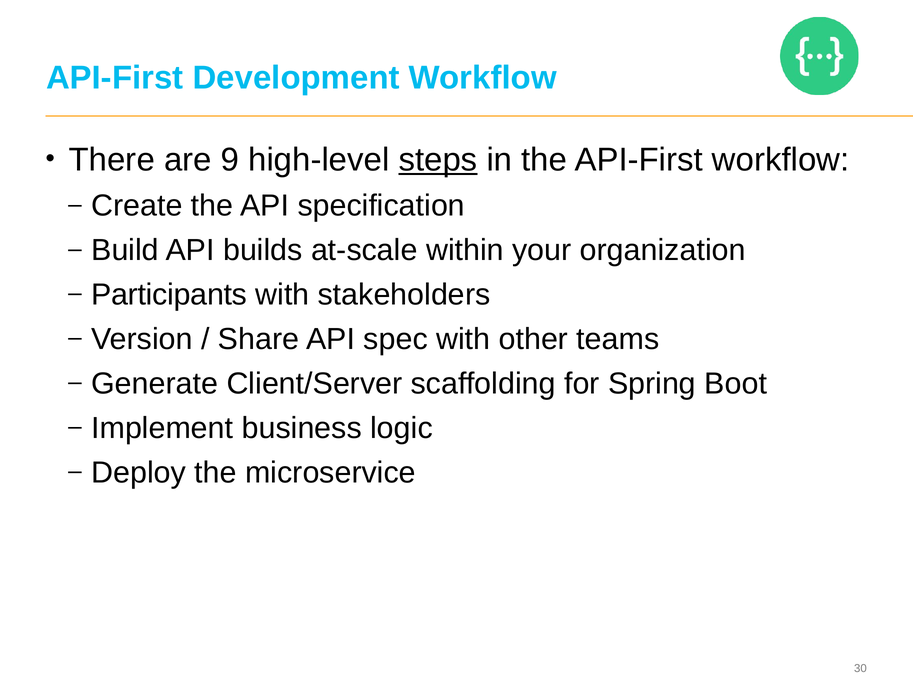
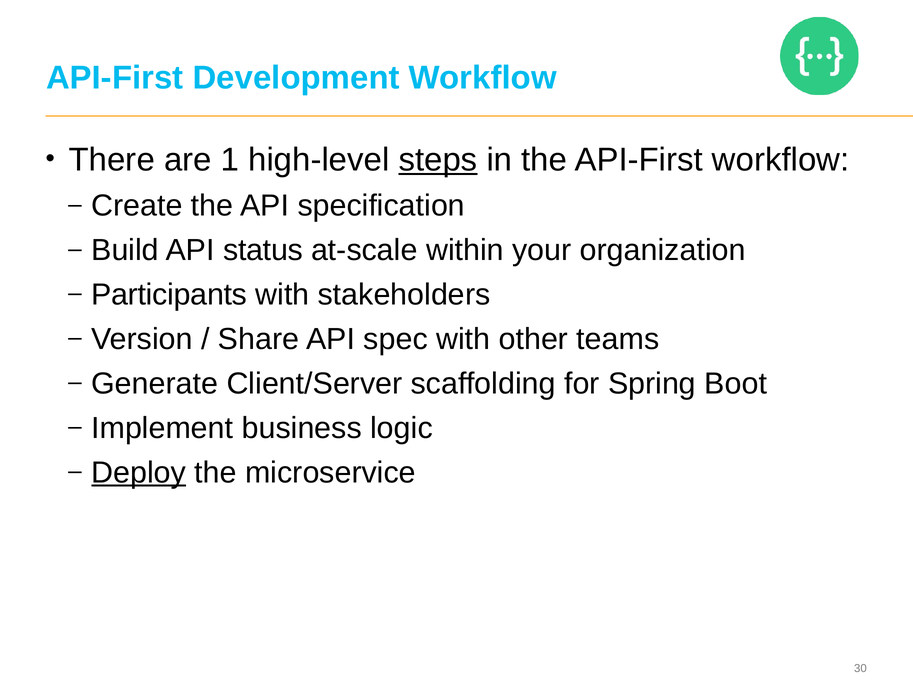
9: 9 -> 1
builds: builds -> status
Deploy underline: none -> present
